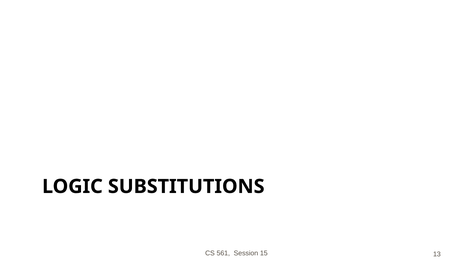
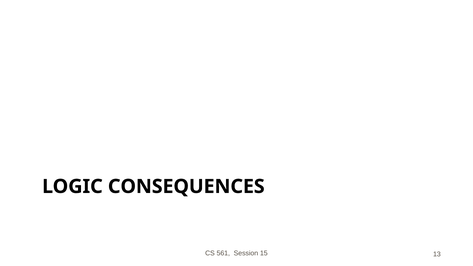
SUBSTITUTIONS: SUBSTITUTIONS -> CONSEQUENCES
